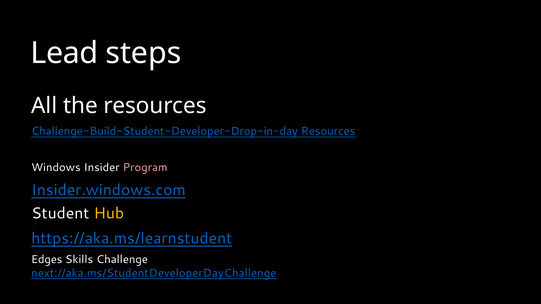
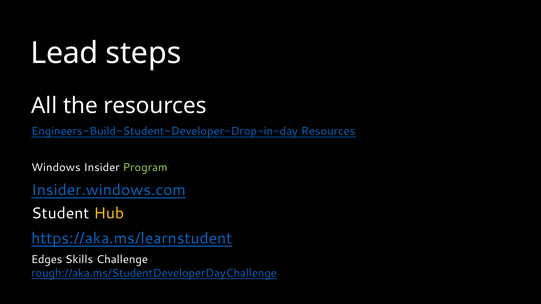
Challenge-Build-Student-Developer-Drop-in-day: Challenge-Build-Student-Developer-Drop-in-day -> Engineers-Build-Student-Developer-Drop-in-day
Program colour: pink -> light green
next://aka.ms/StudentDeveloperDayChallenge: next://aka.ms/StudentDeveloperDayChallenge -> rough://aka.ms/StudentDeveloperDayChallenge
